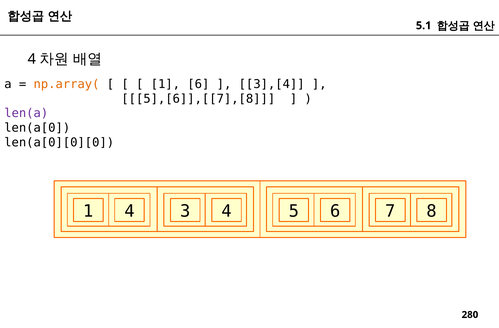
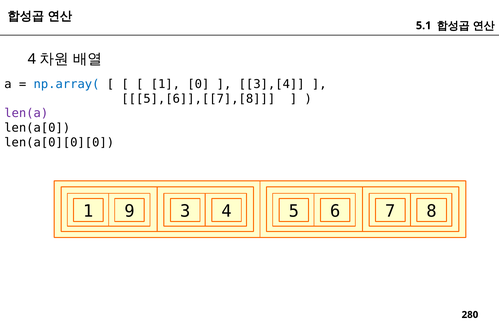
np.array( colour: orange -> blue
1 6: 6 -> 0
1 4: 4 -> 9
